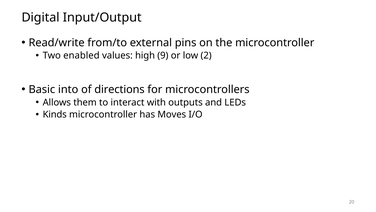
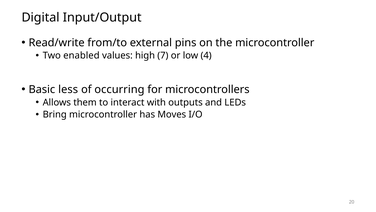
9: 9 -> 7
2: 2 -> 4
into: into -> less
directions: directions -> occurring
Kinds: Kinds -> Bring
